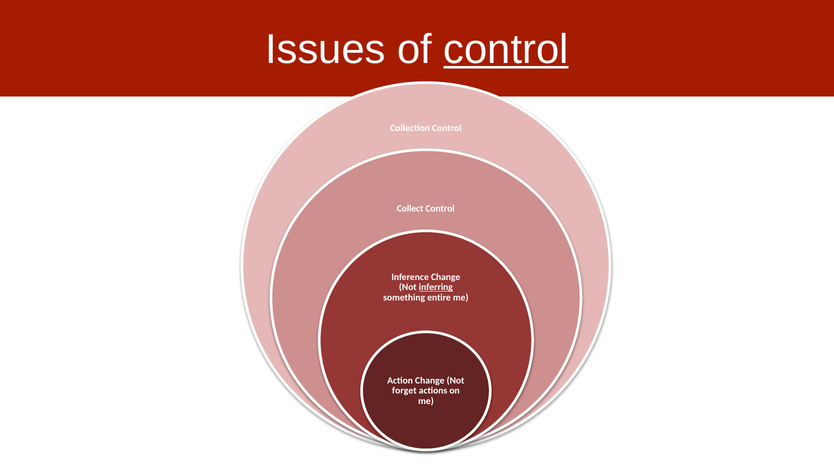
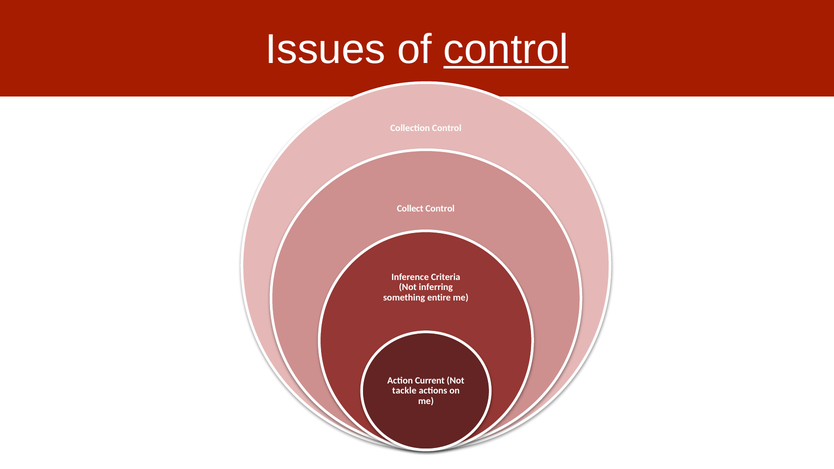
Inference Change: Change -> Criteria
inferring underline: present -> none
Action Change: Change -> Current
forget: forget -> tackle
